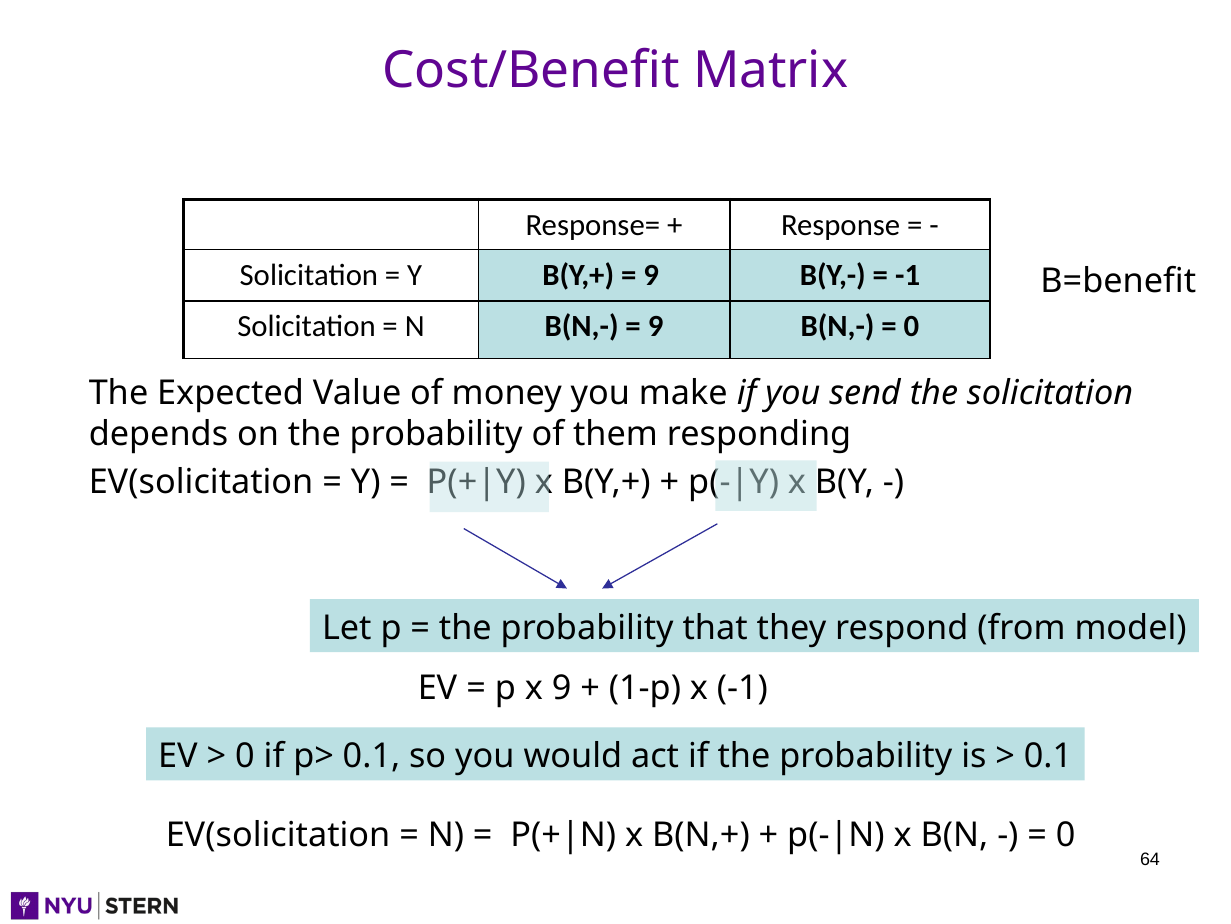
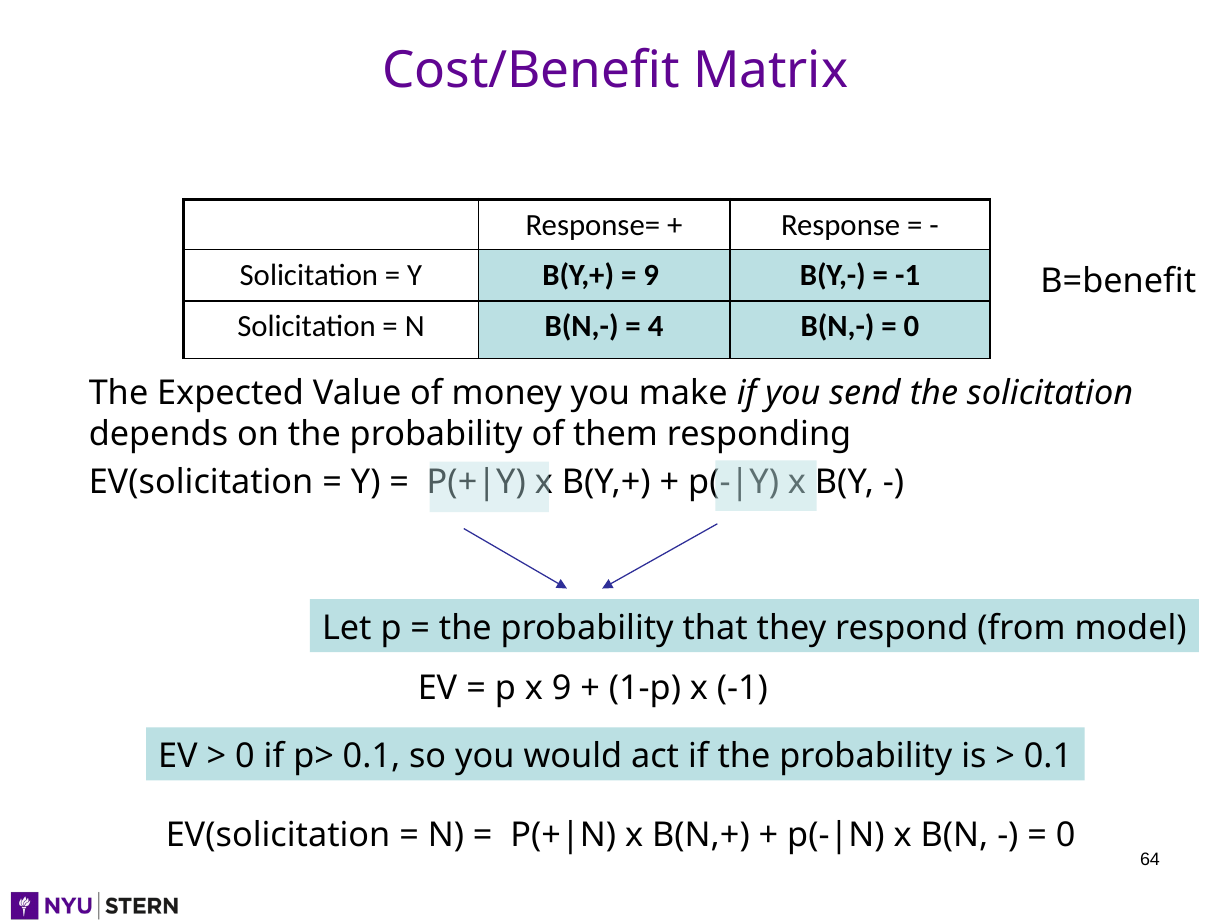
9 at (656, 326): 9 -> 4
